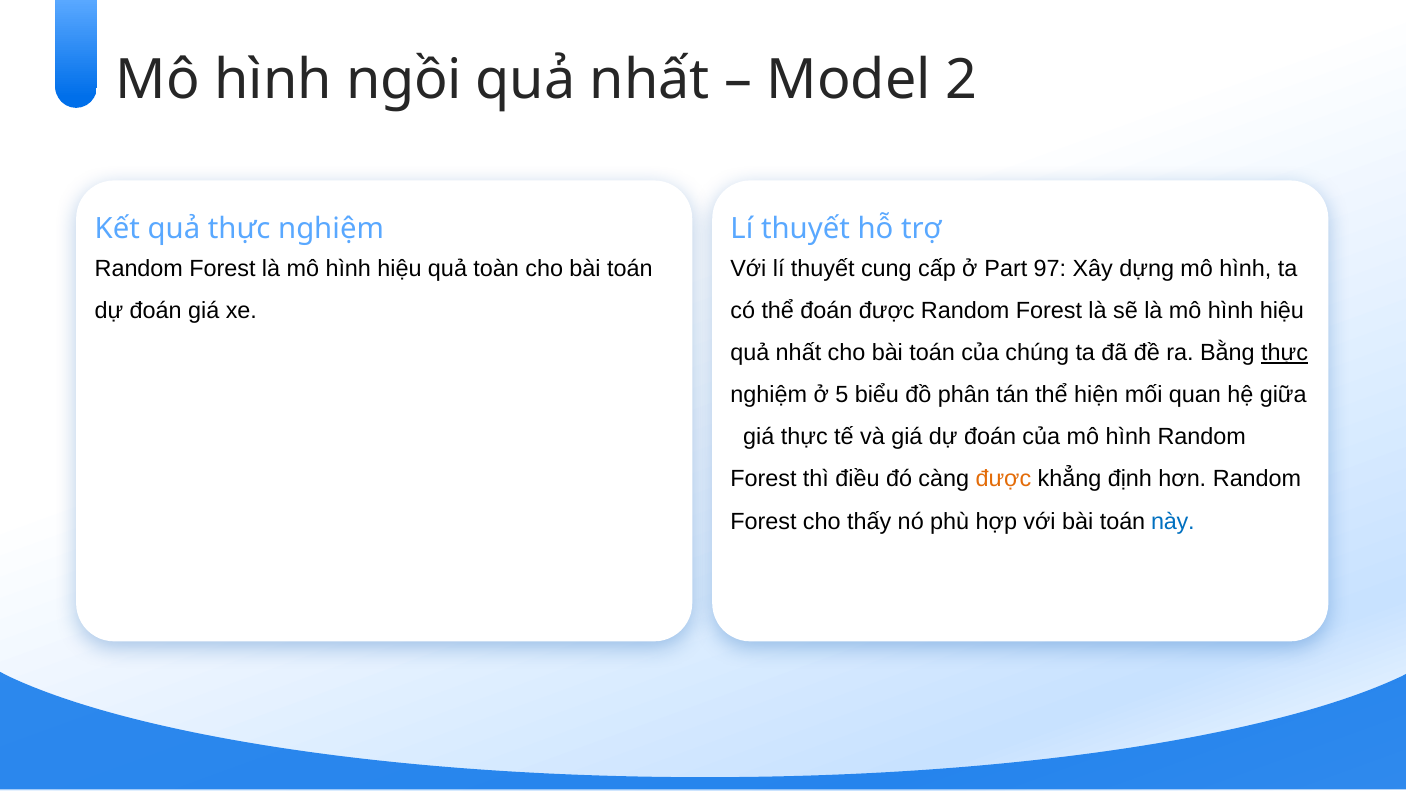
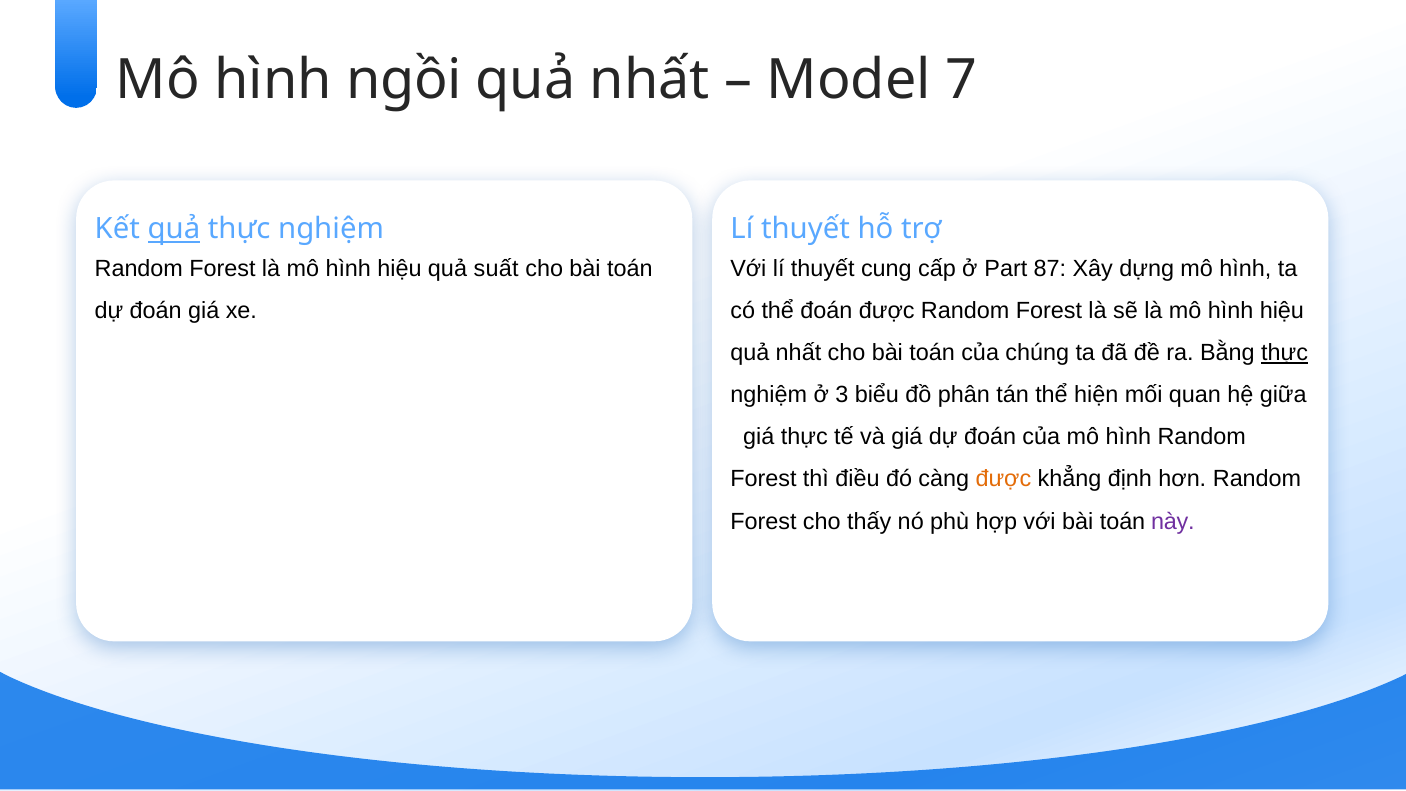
2: 2 -> 7
quả at (174, 229) underline: none -> present
toàn: toàn -> suất
97: 97 -> 87
5: 5 -> 3
này colour: blue -> purple
